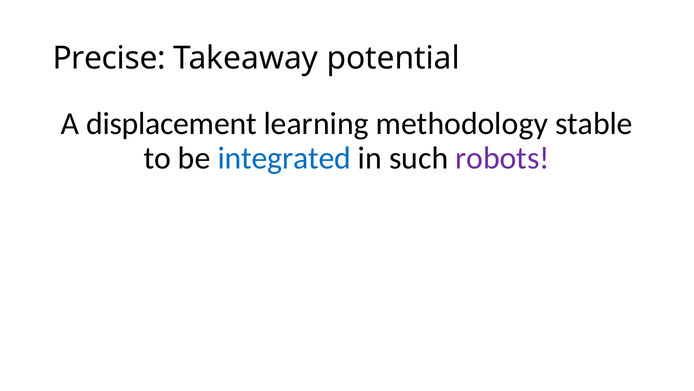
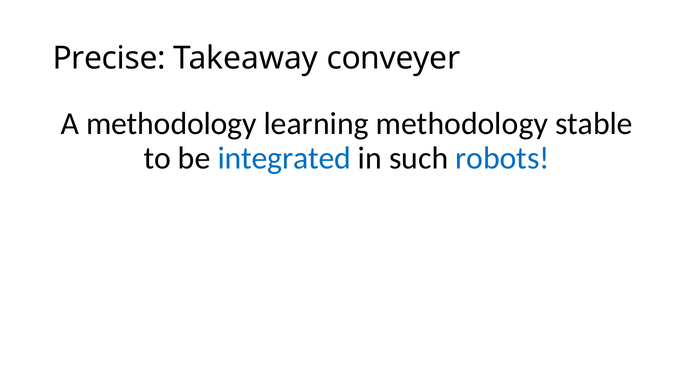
potential: potential -> conveyer
A displacement: displacement -> methodology
robots colour: purple -> blue
